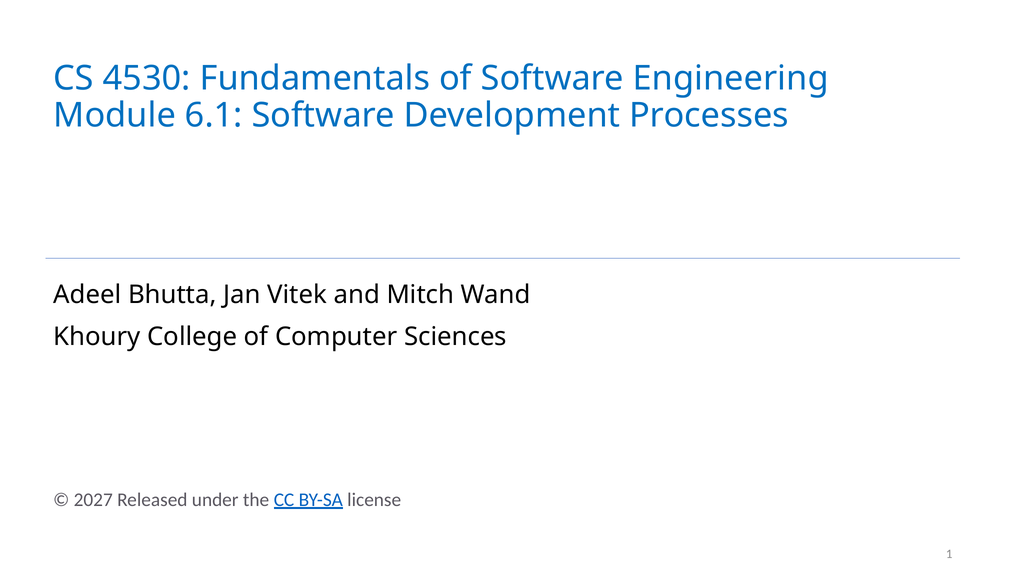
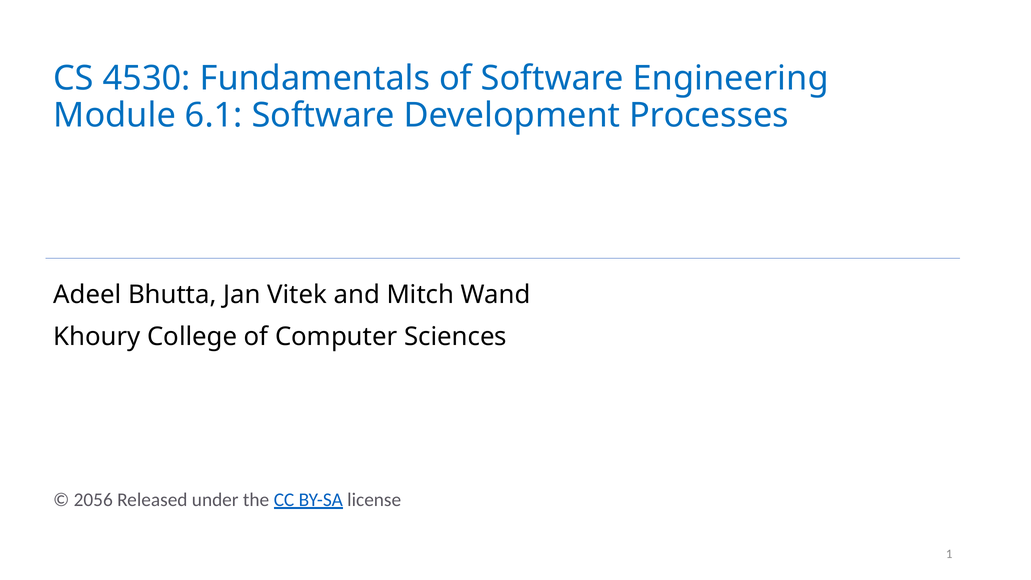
2027: 2027 -> 2056
